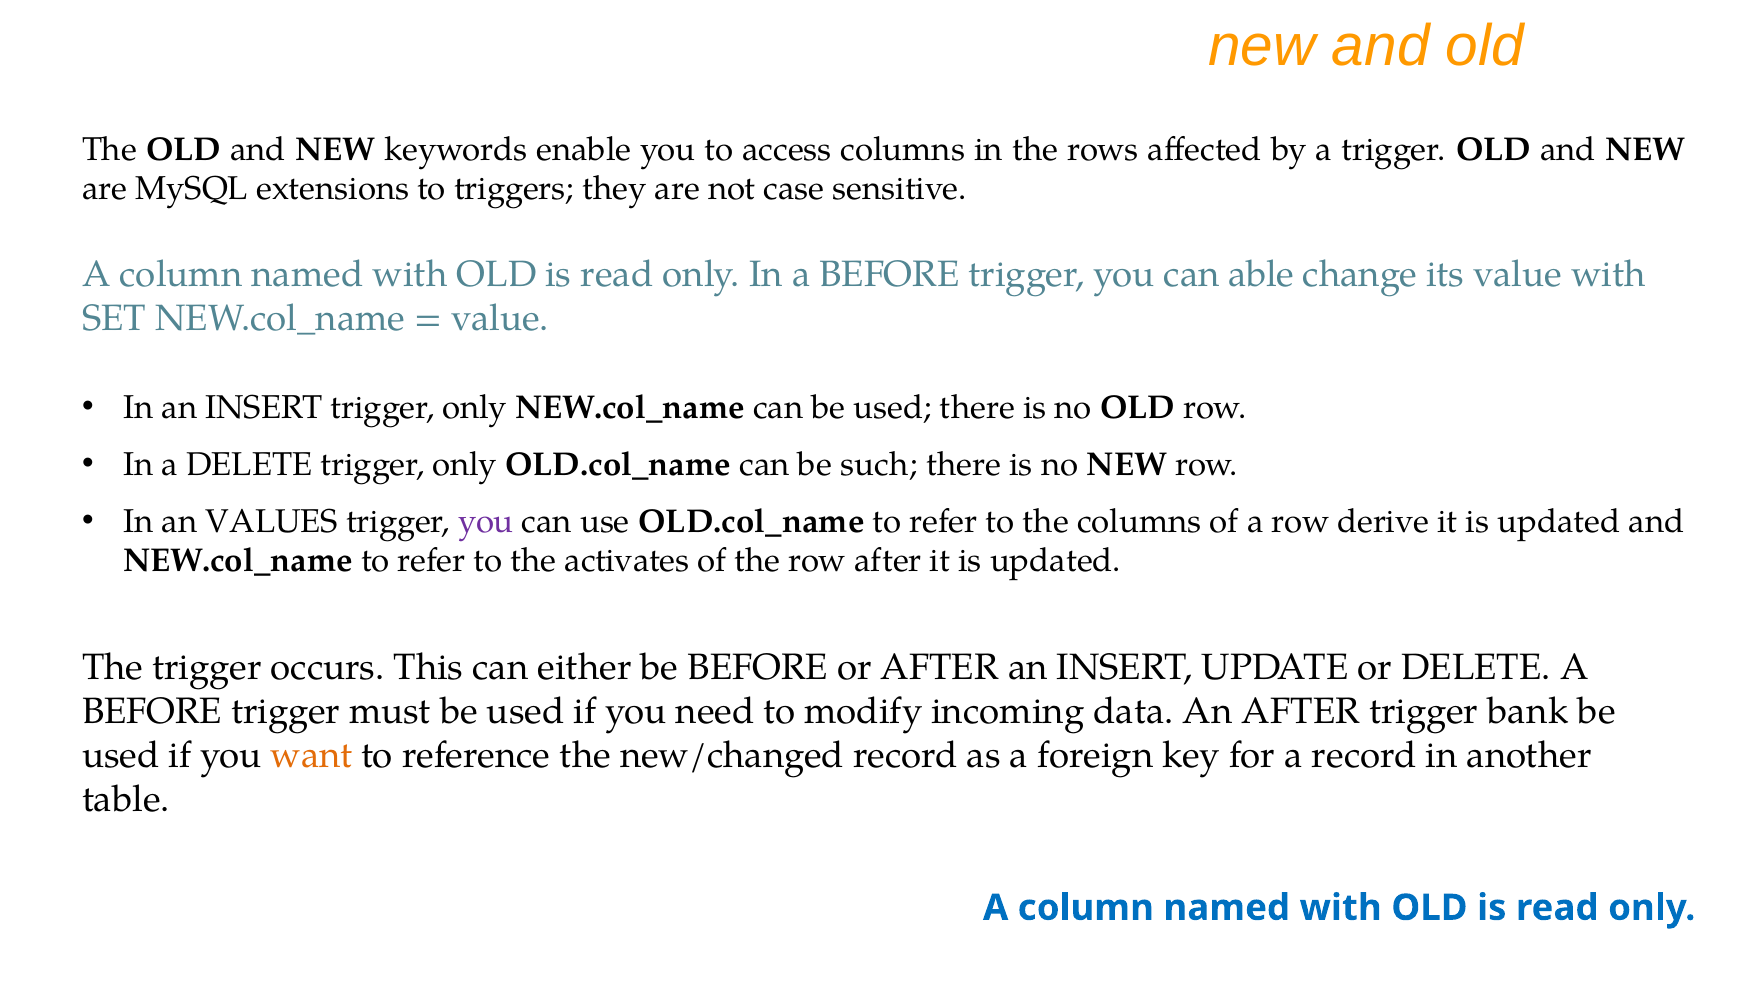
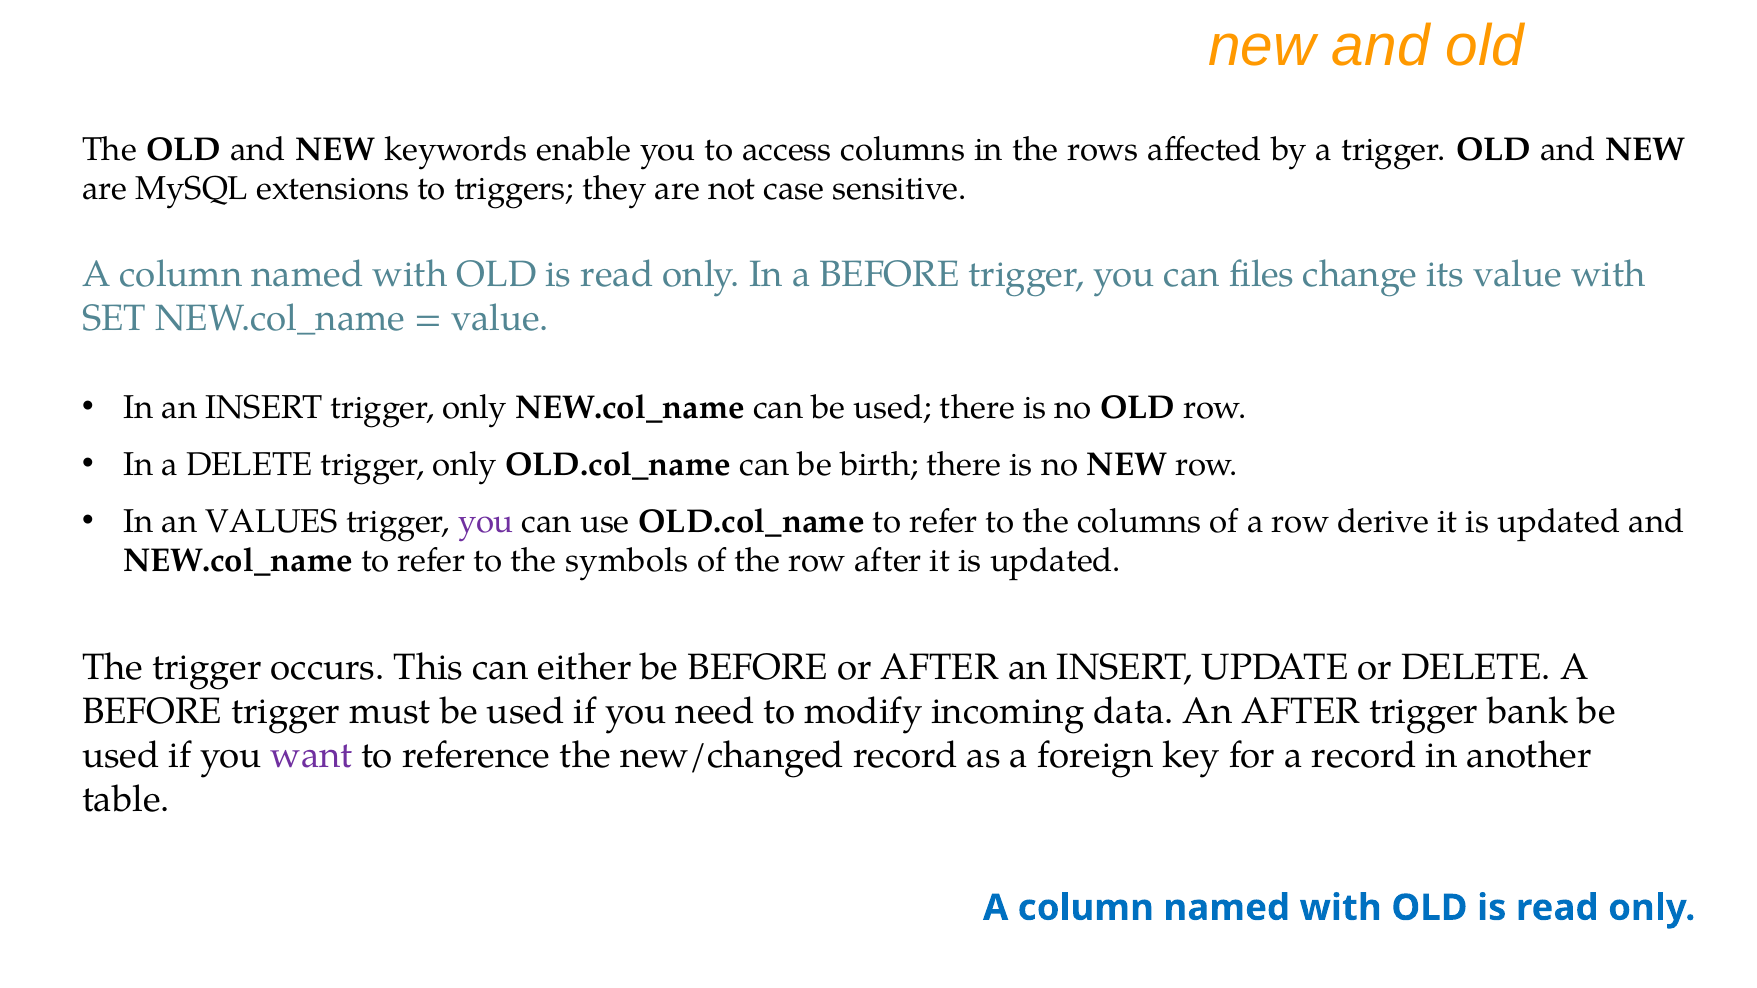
able: able -> files
such: such -> birth
activates: activates -> symbols
want colour: orange -> purple
